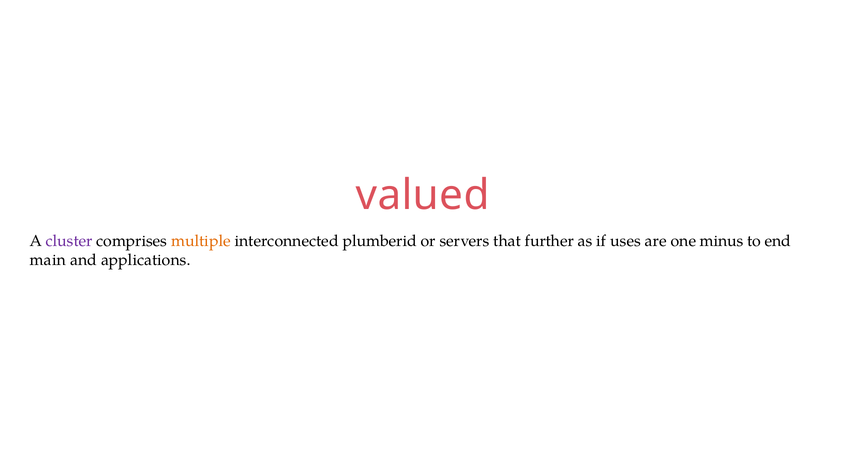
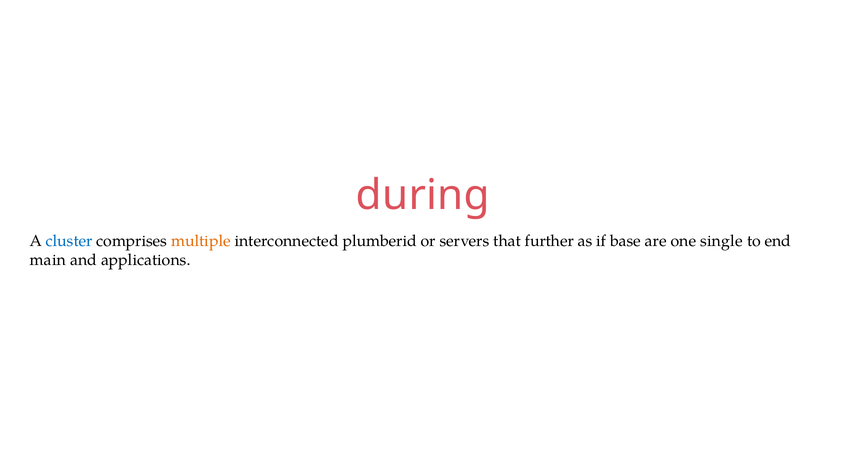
valued: valued -> during
cluster colour: purple -> blue
uses: uses -> base
minus: minus -> single
